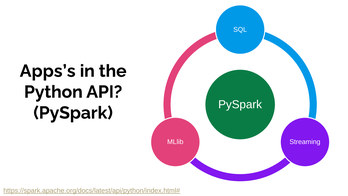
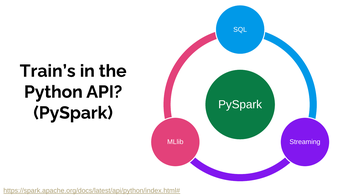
Apps’s: Apps’s -> Train’s
